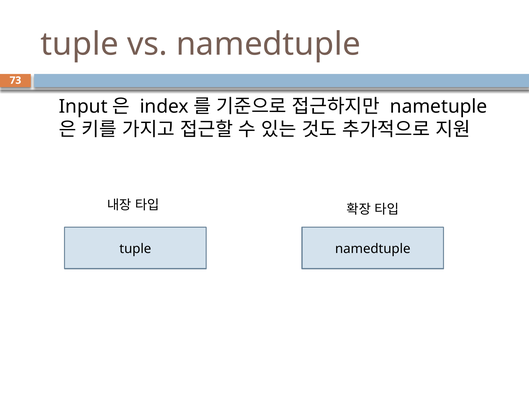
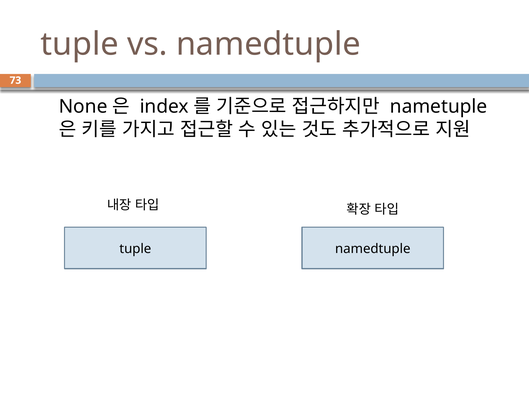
Input: Input -> None
